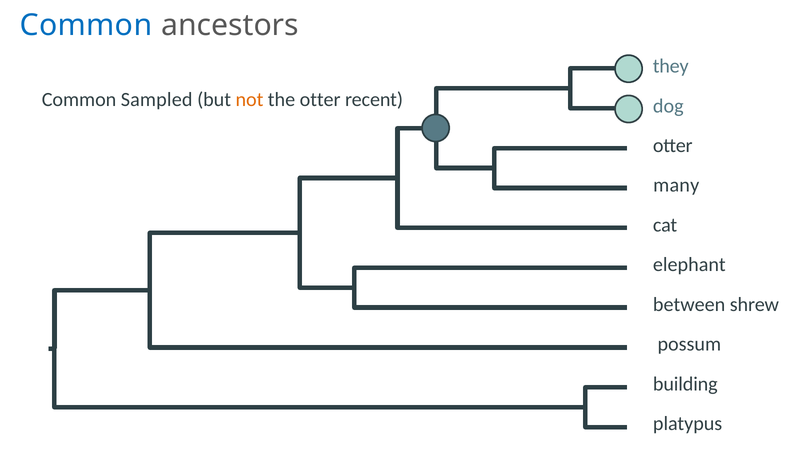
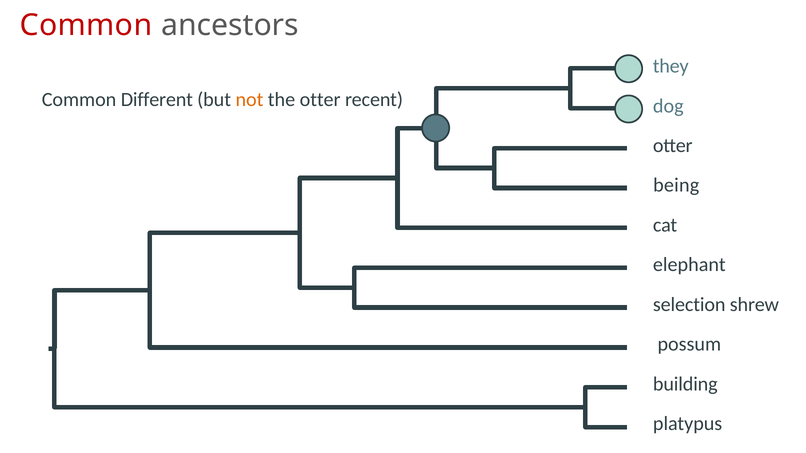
Common at (86, 25) colour: blue -> red
Sampled: Sampled -> Different
many: many -> being
between: between -> selection
